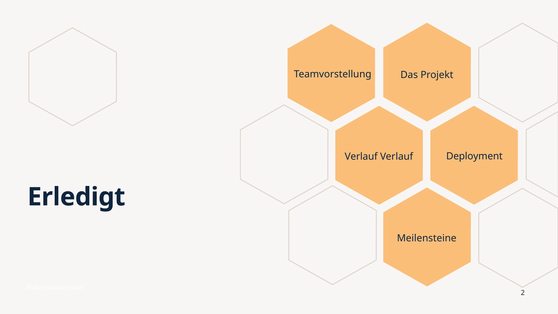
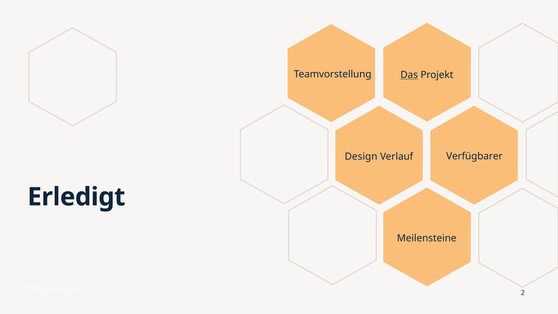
Das underline: none -> present
Verlauf at (361, 157): Verlauf -> Design
Deployment: Deployment -> Verfügbarer
